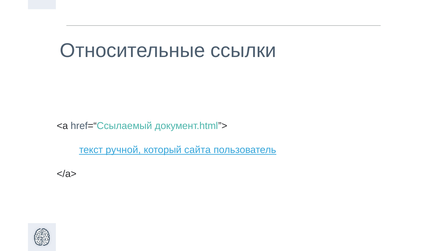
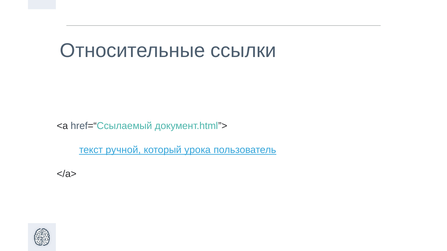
сайта: сайта -> урока
